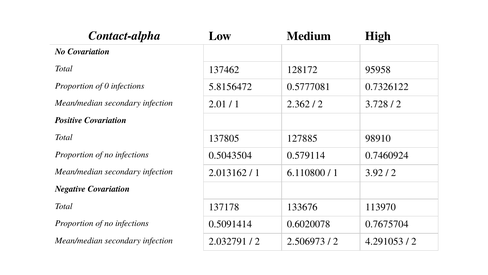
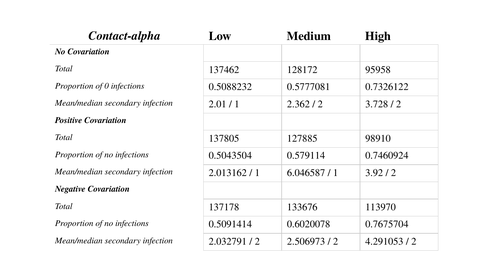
5.8156472: 5.8156472 -> 0.5088232
6.110800: 6.110800 -> 6.046587
